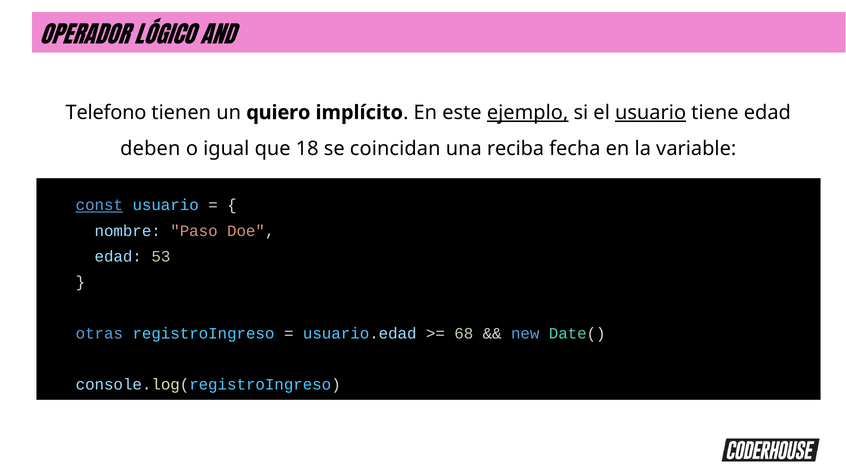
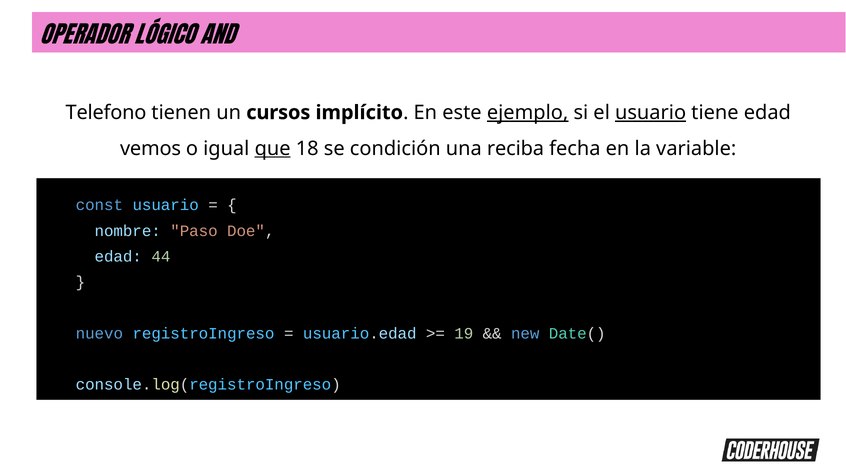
quiero: quiero -> cursos
deben: deben -> vemos
que underline: none -> present
coincidan: coincidan -> condición
const underline: present -> none
53: 53 -> 44
otras: otras -> nuevo
68: 68 -> 19
